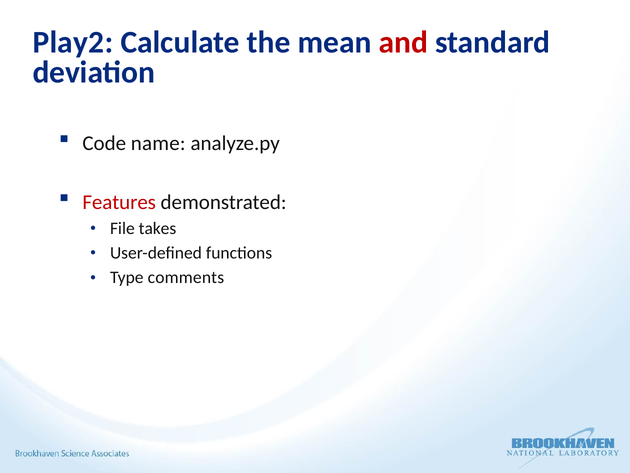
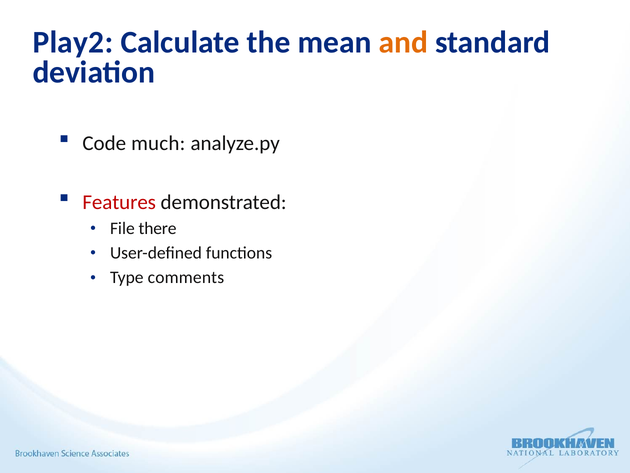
and colour: red -> orange
name: name -> much
takes: takes -> there
